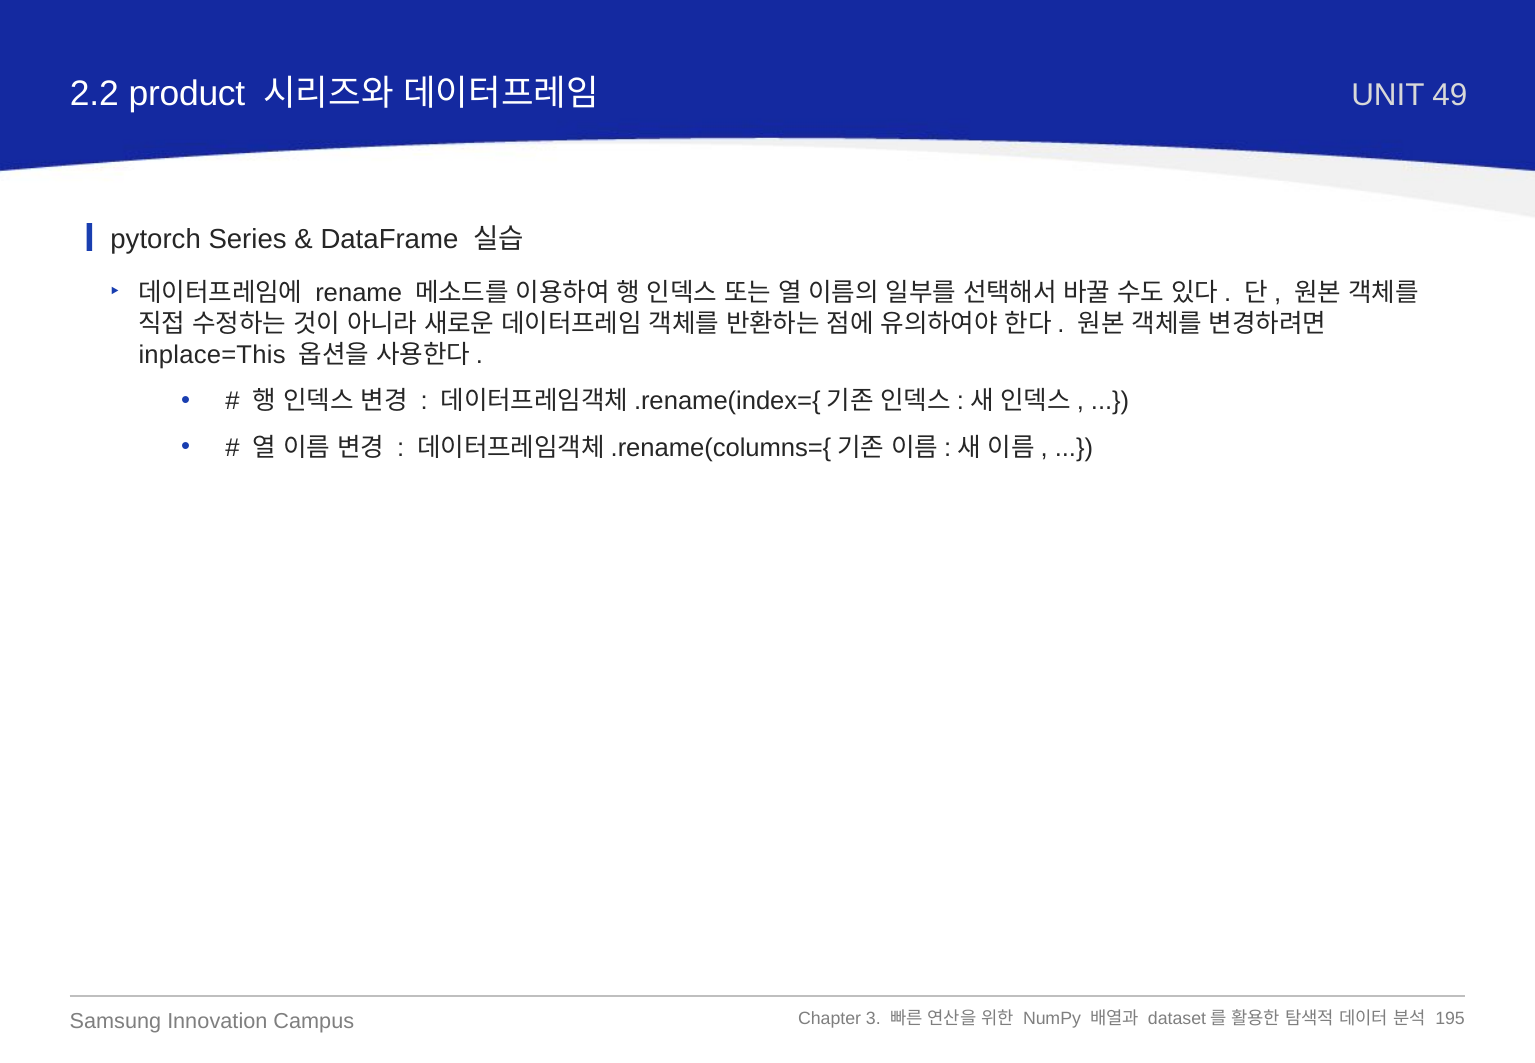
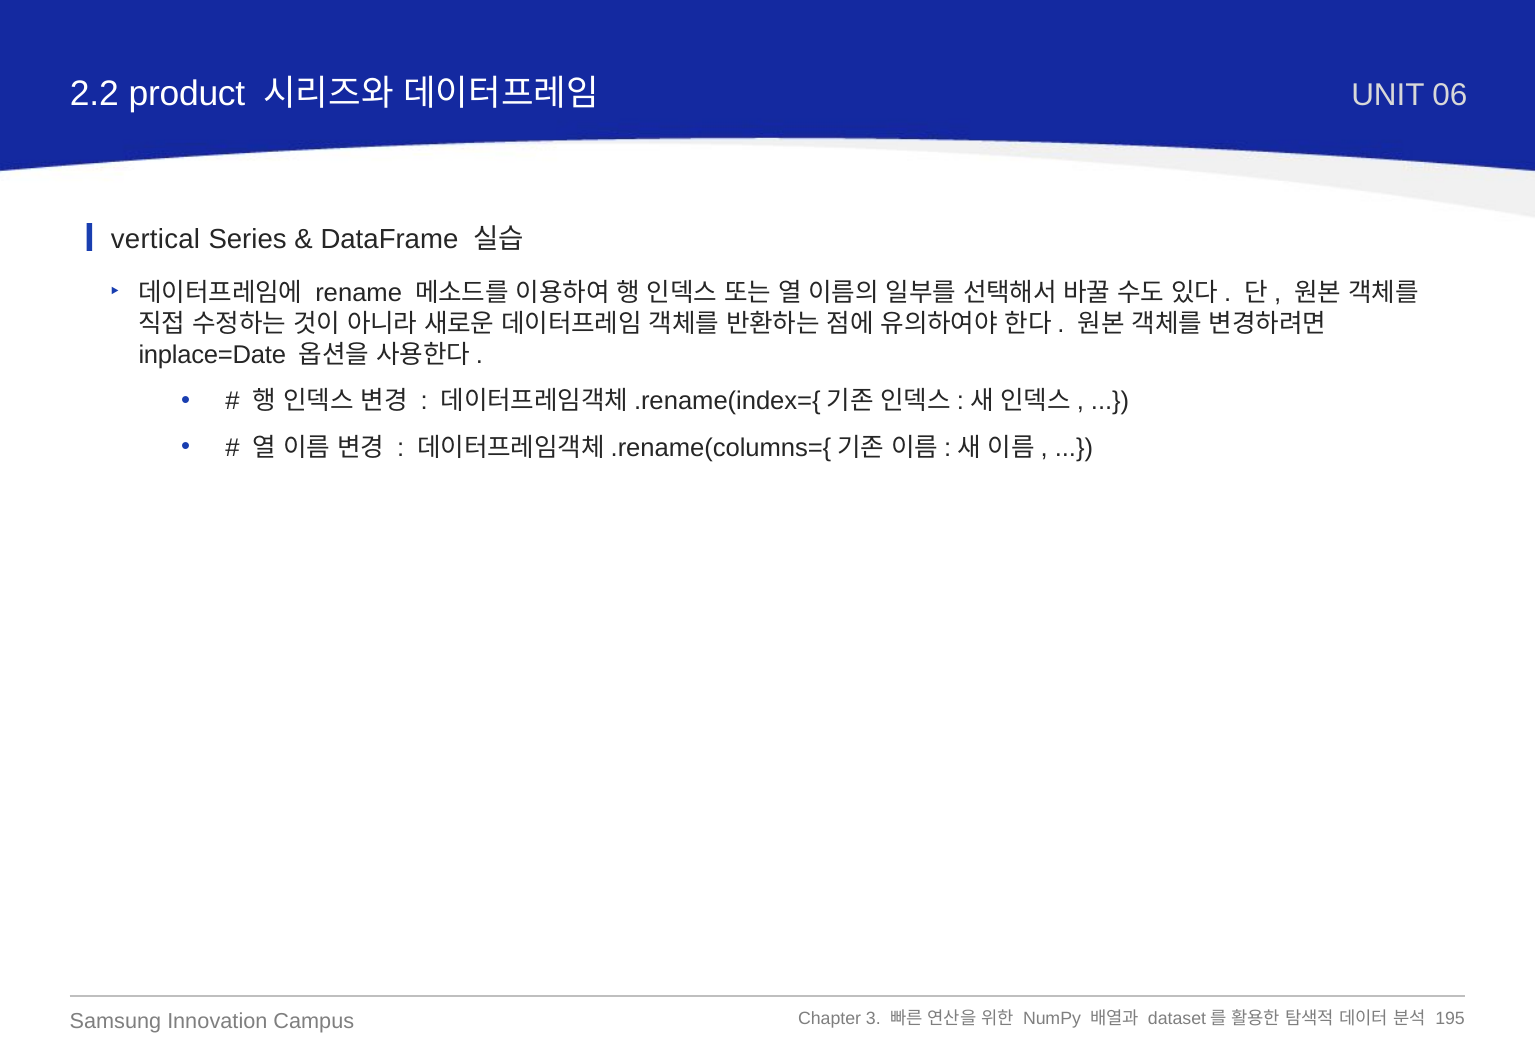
49: 49 -> 06
pytorch: pytorch -> vertical
inplace=This: inplace=This -> inplace=Date
